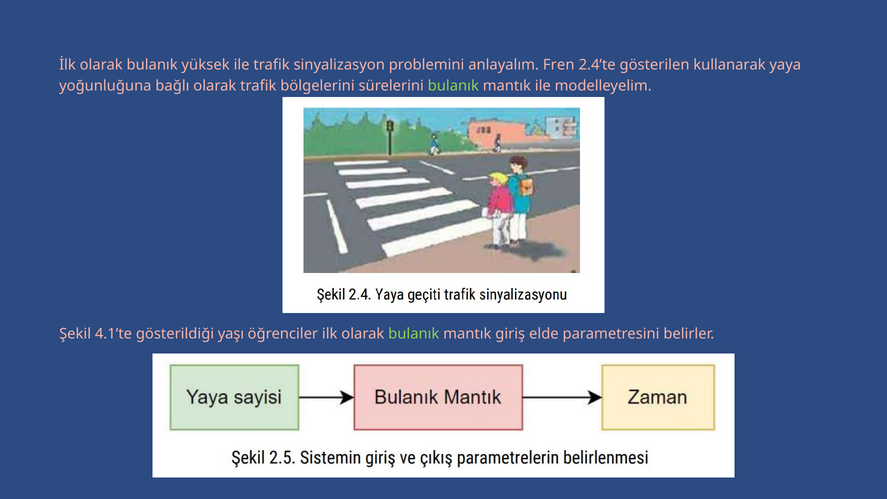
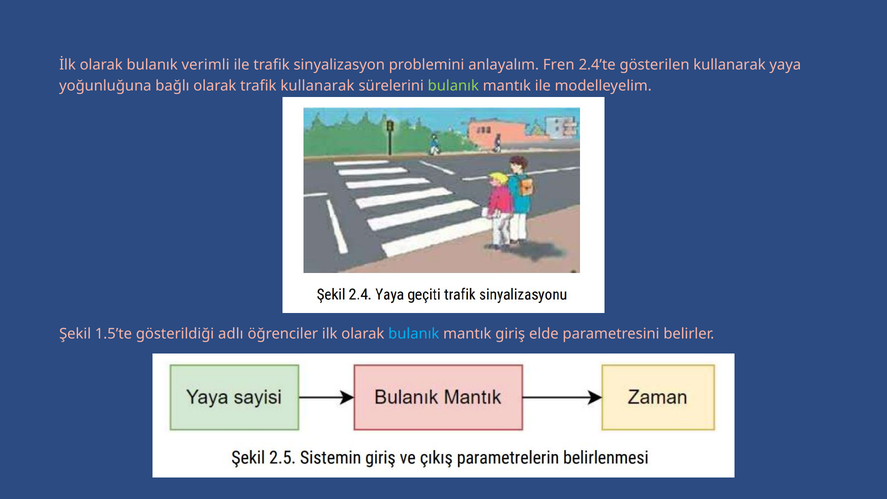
yüksek: yüksek -> verimli
trafik bölgelerini: bölgelerini -> kullanarak
4.1’te: 4.1’te -> 1.5’te
yaşı: yaşı -> adlı
bulanık at (414, 334) colour: light green -> light blue
